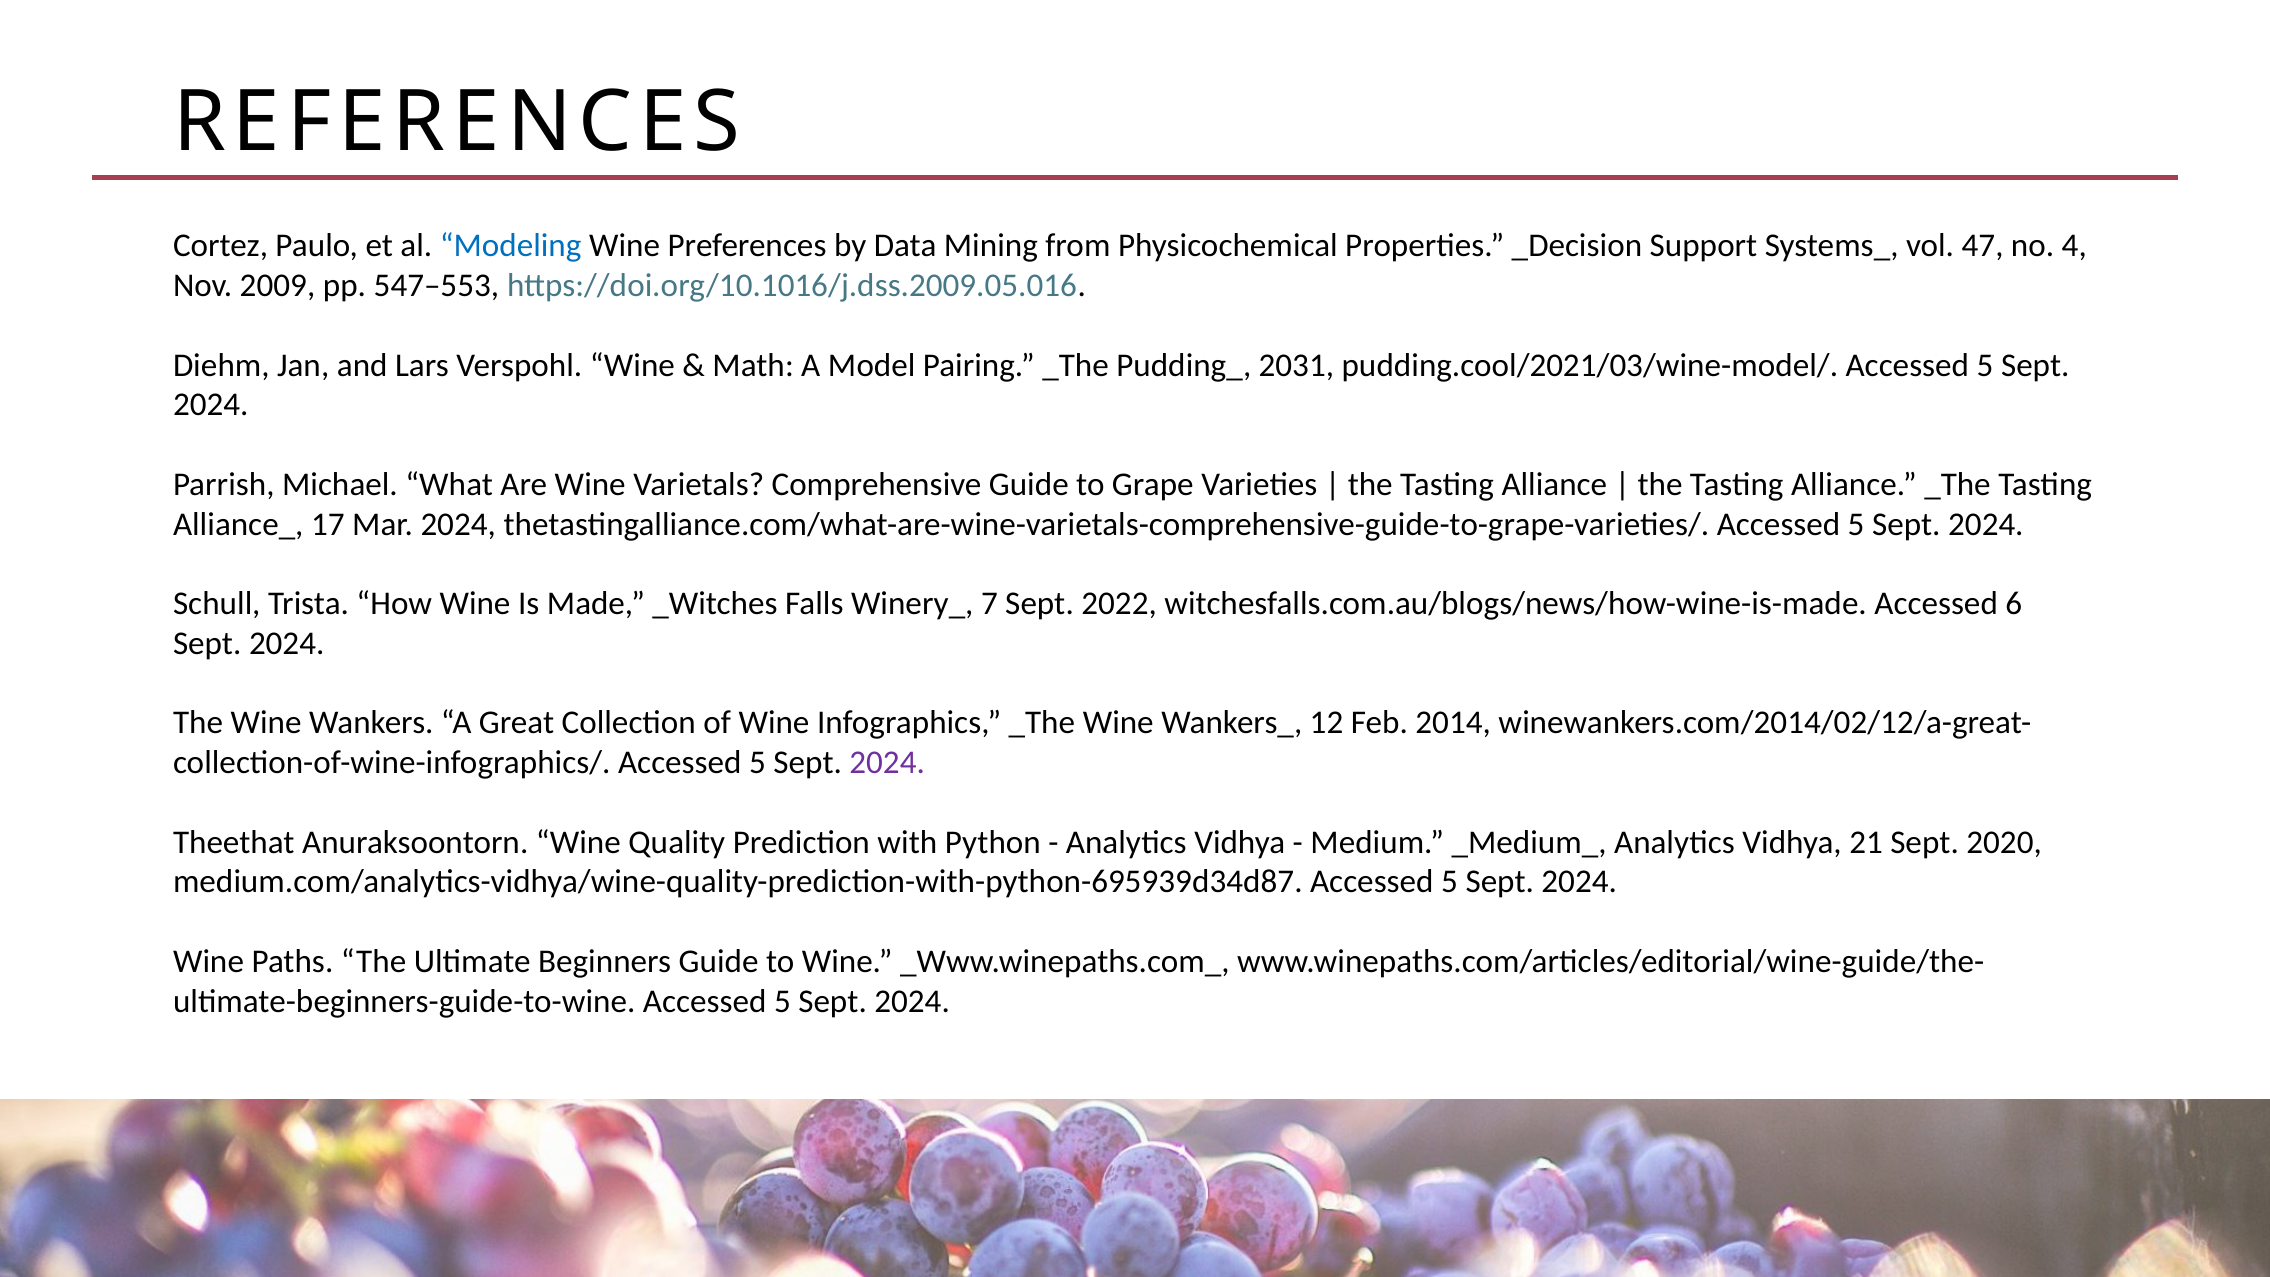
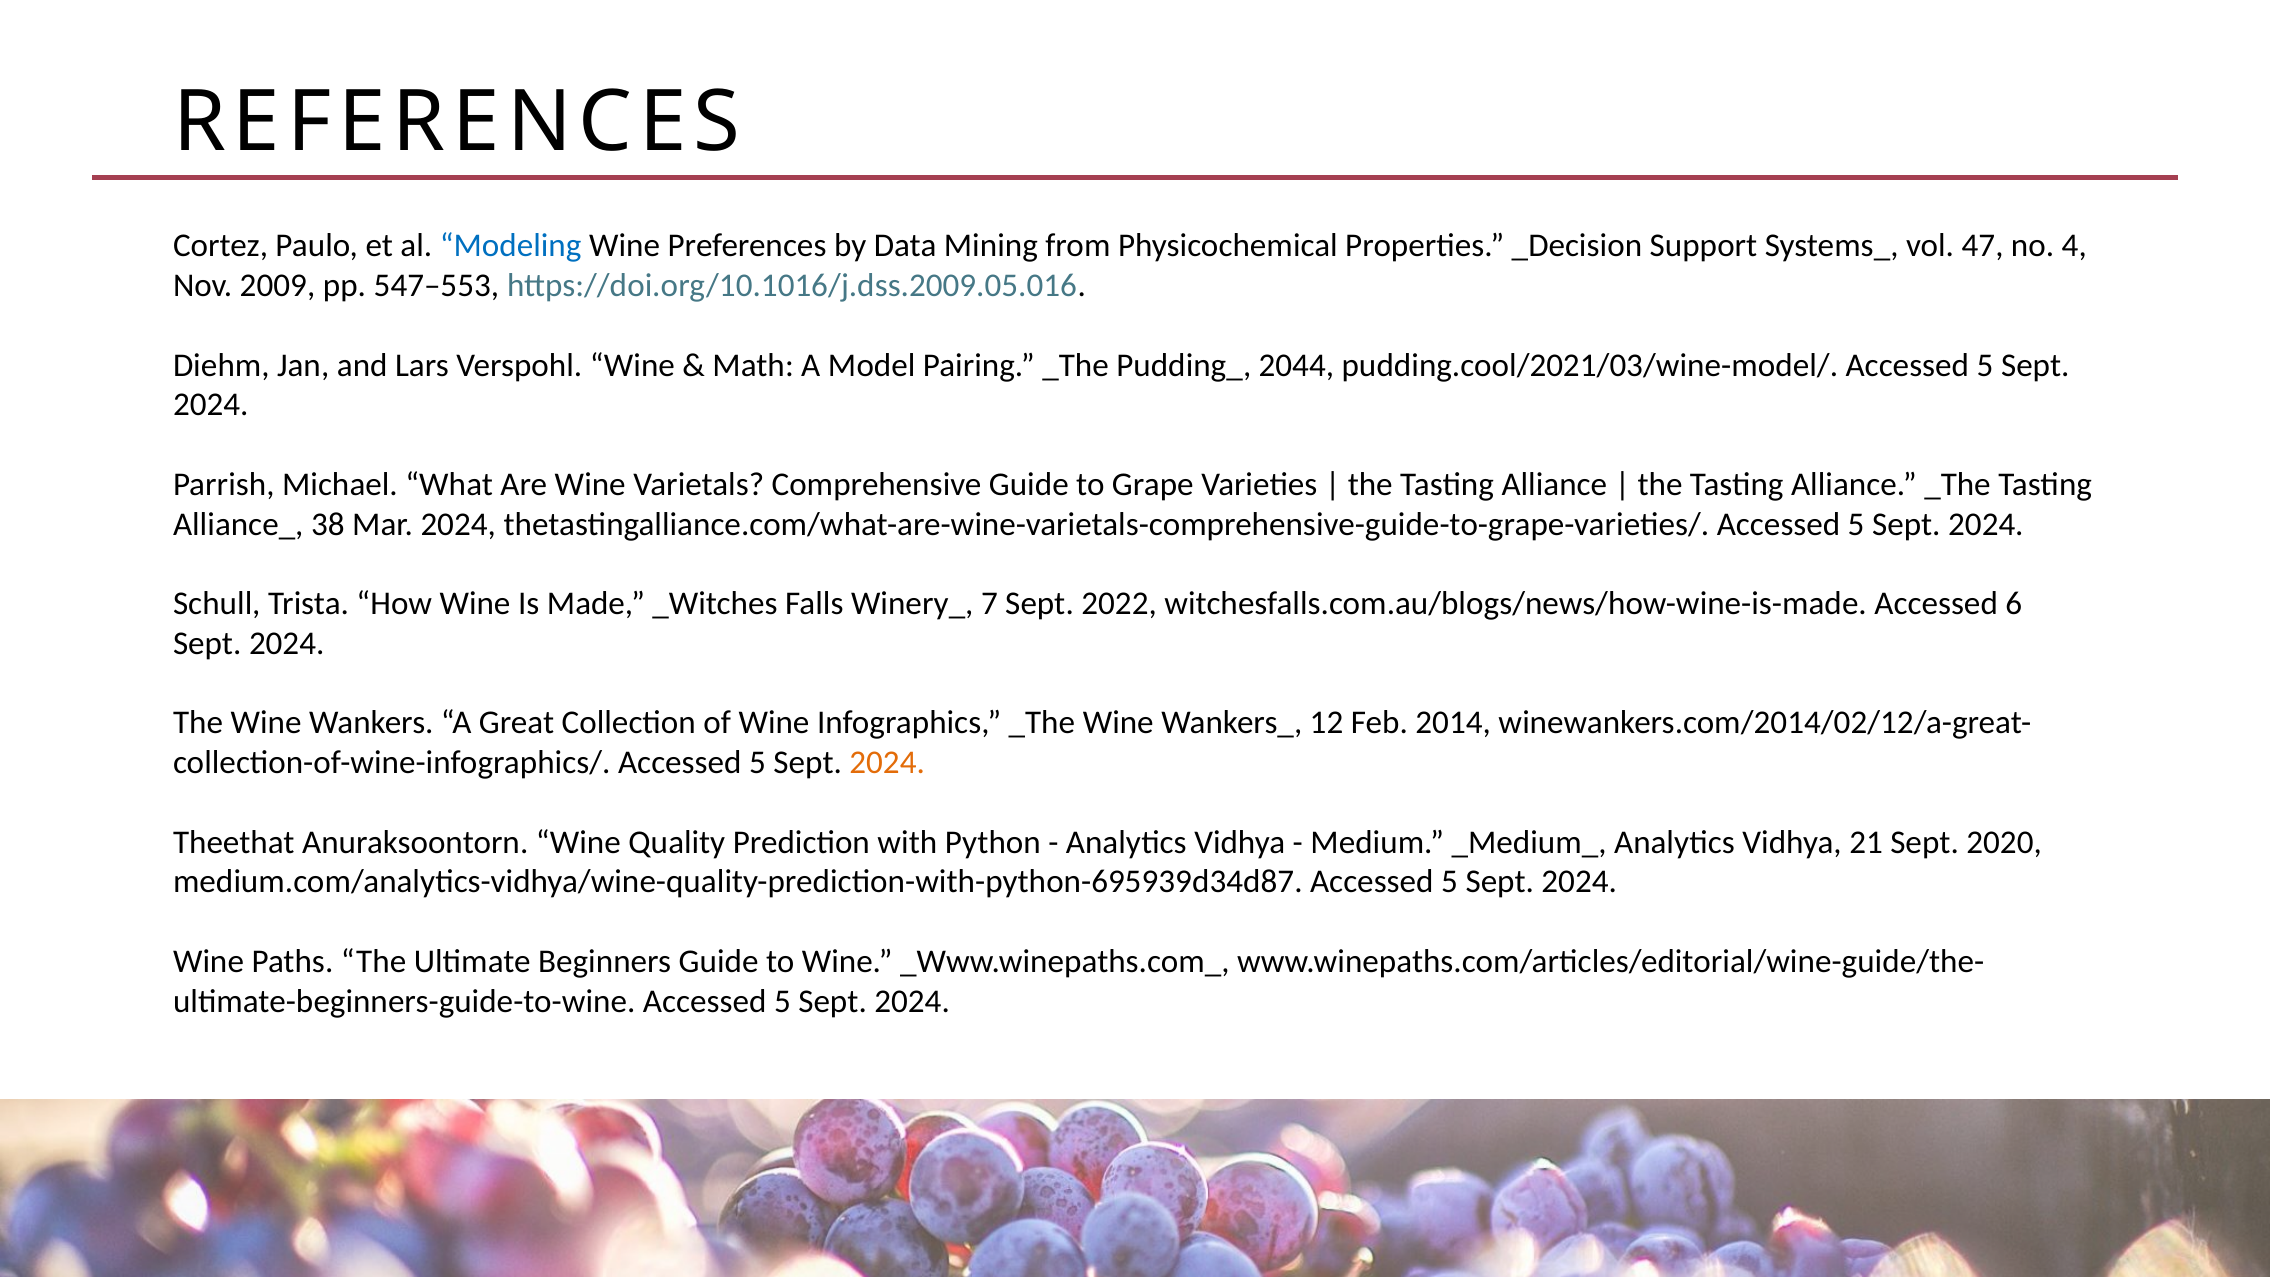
2031: 2031 -> 2044
17: 17 -> 38
2024 at (887, 763) colour: purple -> orange
